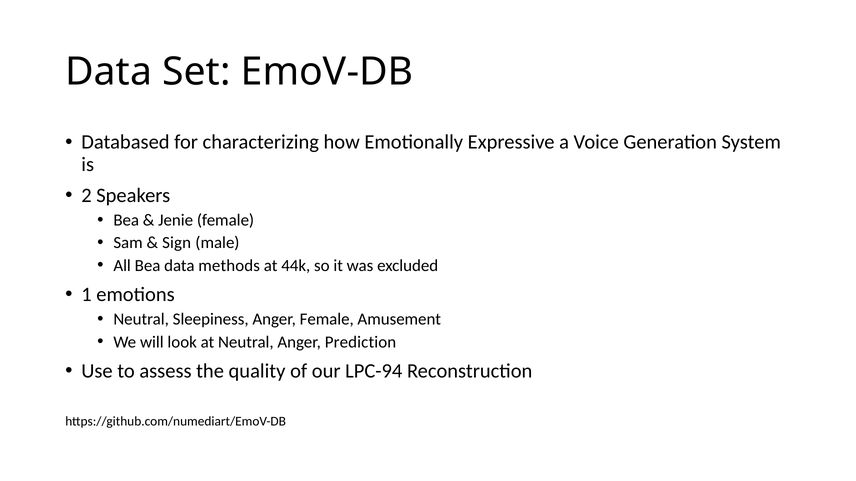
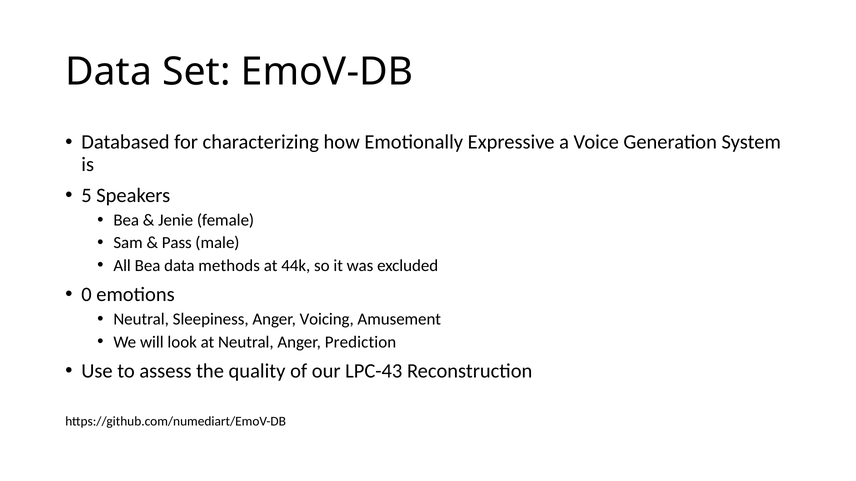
2: 2 -> 5
Sign: Sign -> Pass
1: 1 -> 0
Anger Female: Female -> Voicing
LPC-94: LPC-94 -> LPC-43
